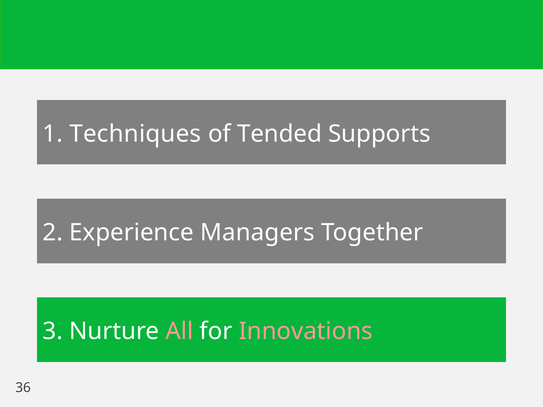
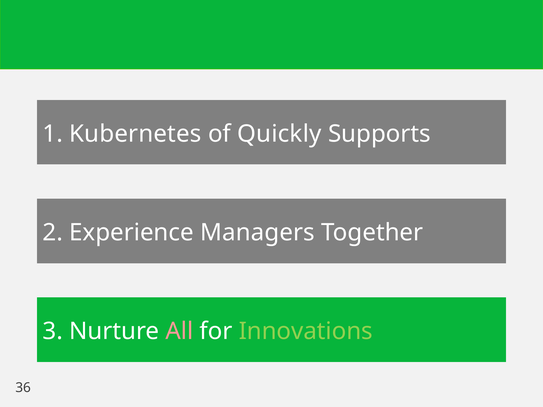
Techniques: Techniques -> Kubernetes
Tended: Tended -> Quickly
Innovations colour: pink -> light green
